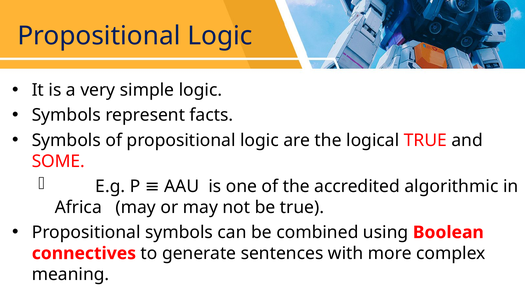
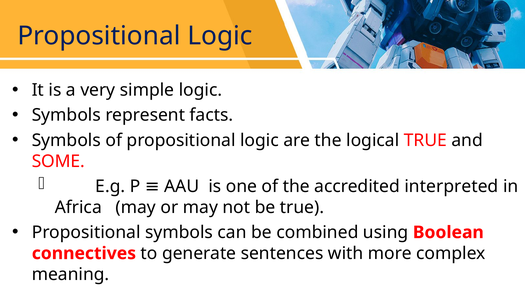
algorithmic: algorithmic -> interpreted
